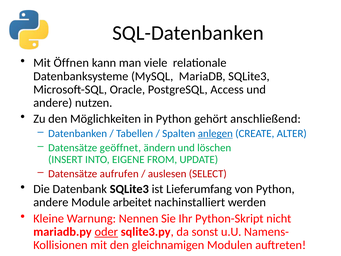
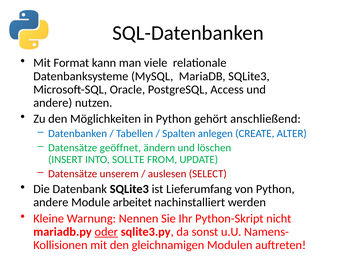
Öffnen: Öffnen -> Format
anlegen underline: present -> none
EIGENE: EIGENE -> SOLLTE
aufrufen: aufrufen -> unserem
